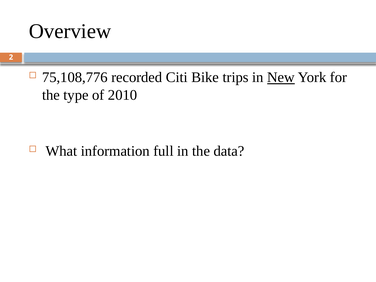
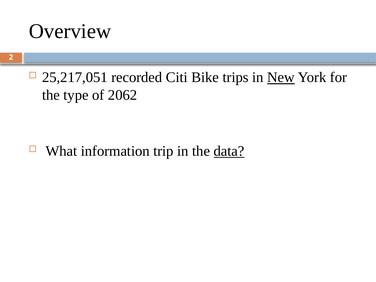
75,108,776: 75,108,776 -> 25,217,051
2010: 2010 -> 2062
full: full -> trip
data underline: none -> present
